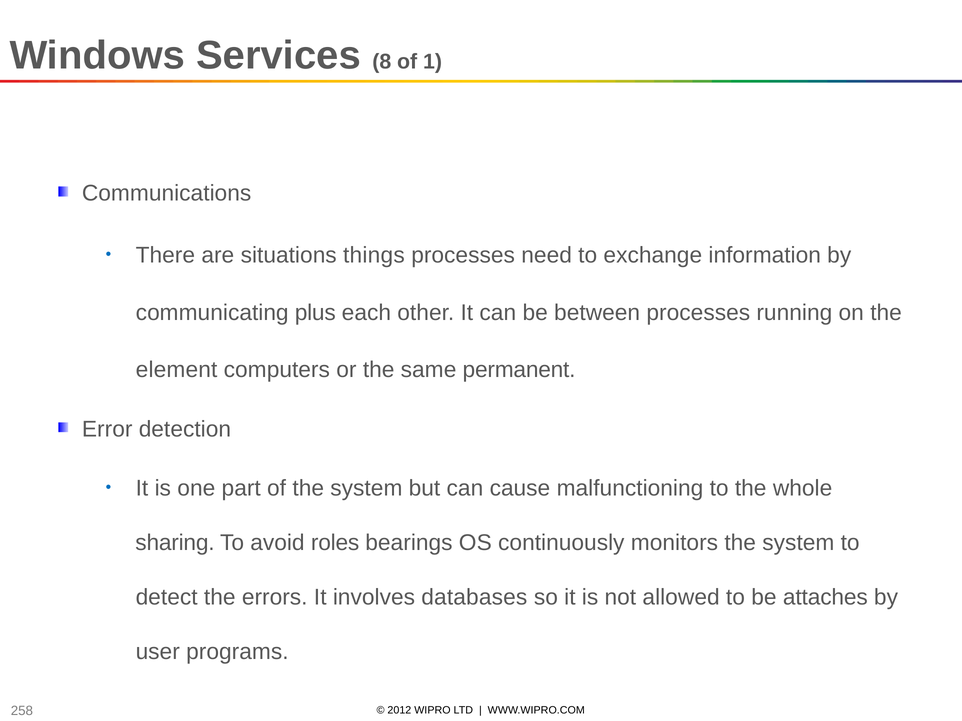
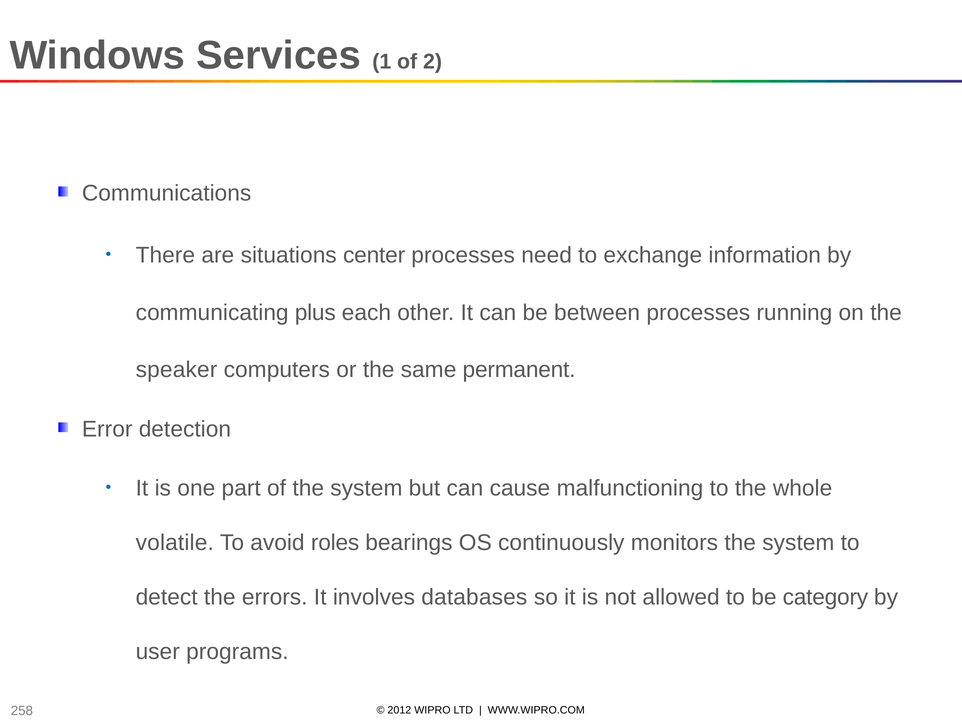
8: 8 -> 1
1: 1 -> 2
things: things -> center
element: element -> speaker
sharing: sharing -> volatile
attaches: attaches -> category
